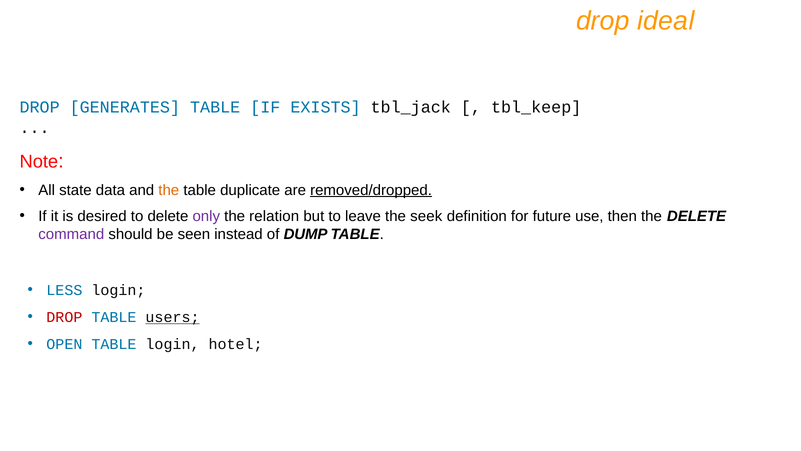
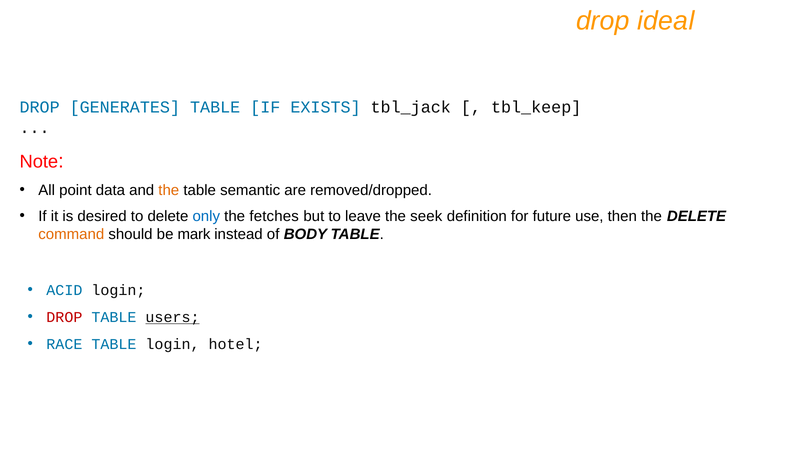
state: state -> point
duplicate: duplicate -> semantic
removed/dropped underline: present -> none
only colour: purple -> blue
relation: relation -> fetches
command colour: purple -> orange
seen: seen -> mark
DUMP: DUMP -> BODY
LESS: LESS -> ACID
OPEN: OPEN -> RACE
